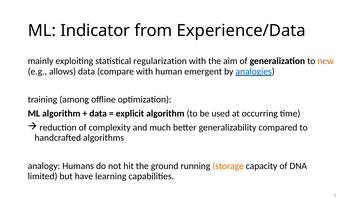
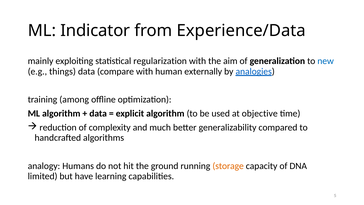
new colour: orange -> blue
allows: allows -> things
emergent: emergent -> externally
occurring: occurring -> objective
